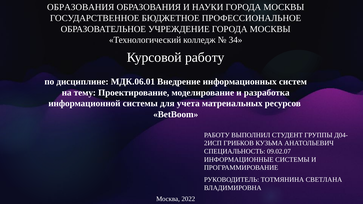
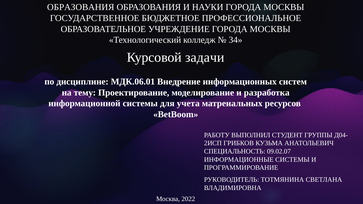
Курсовой работу: работу -> задачи
